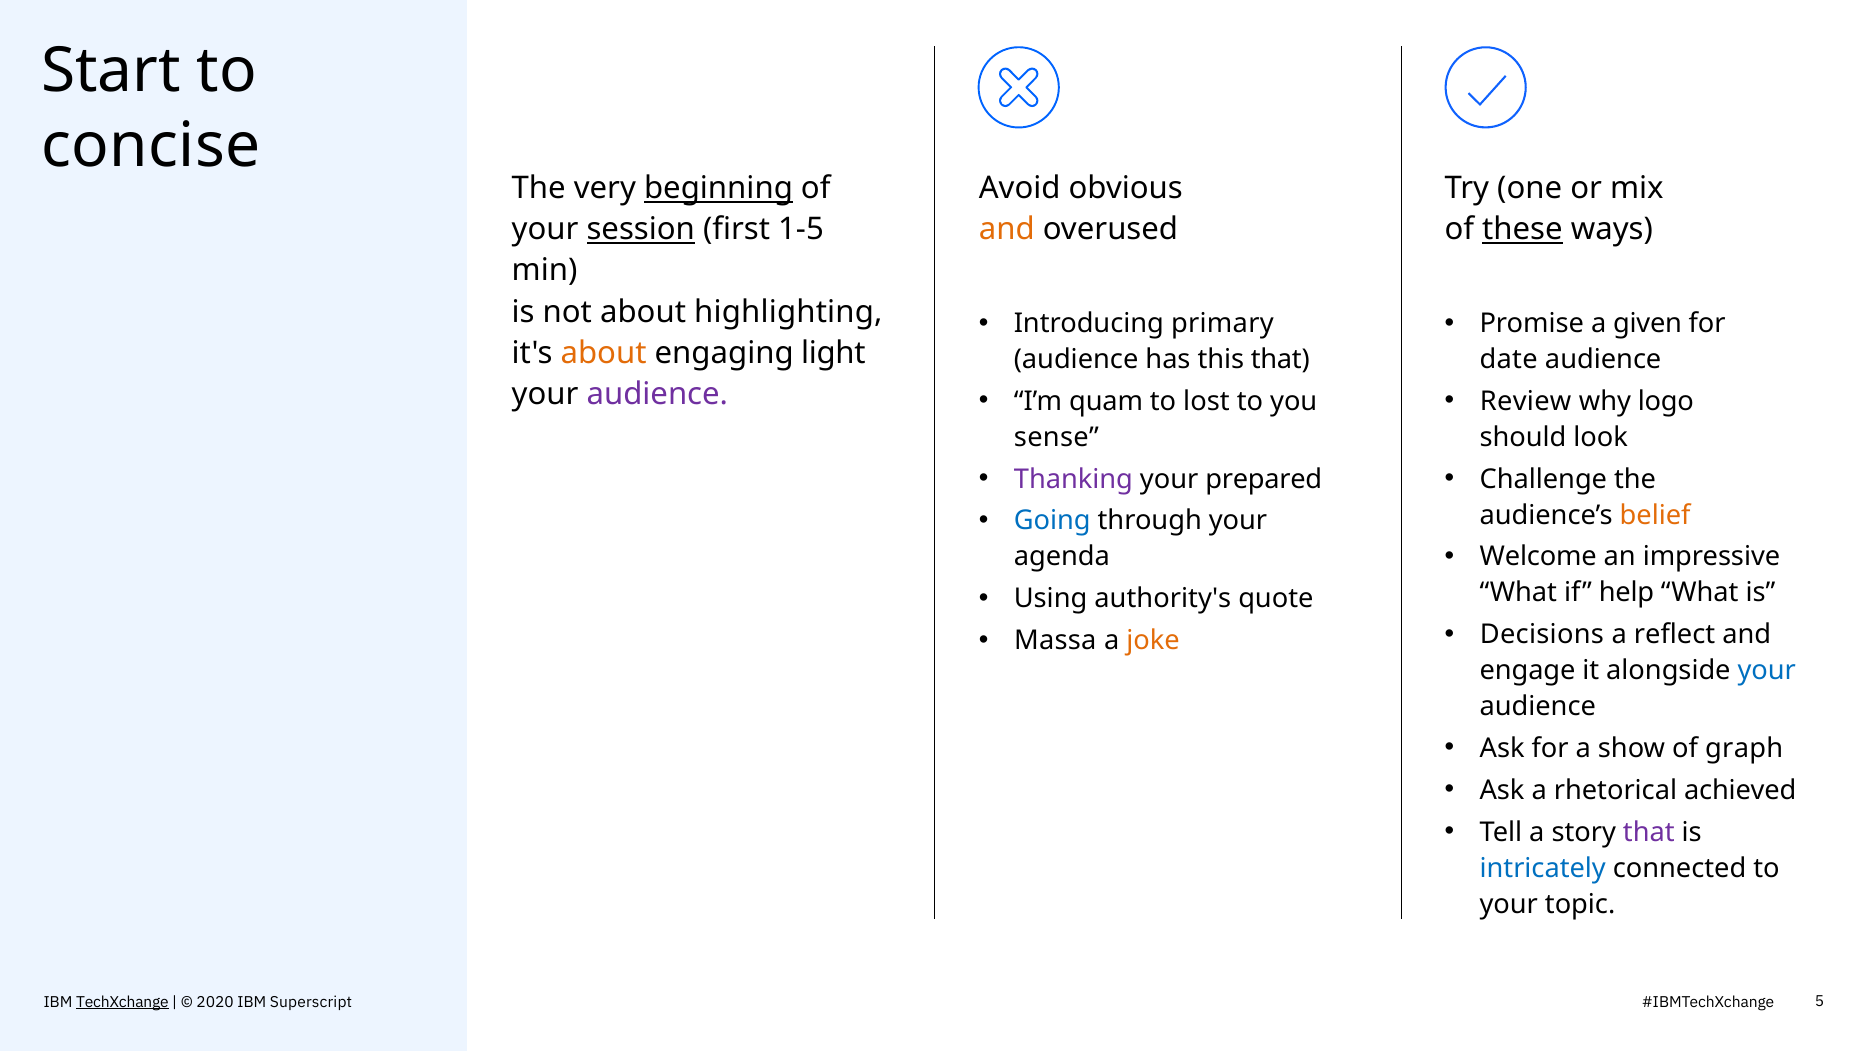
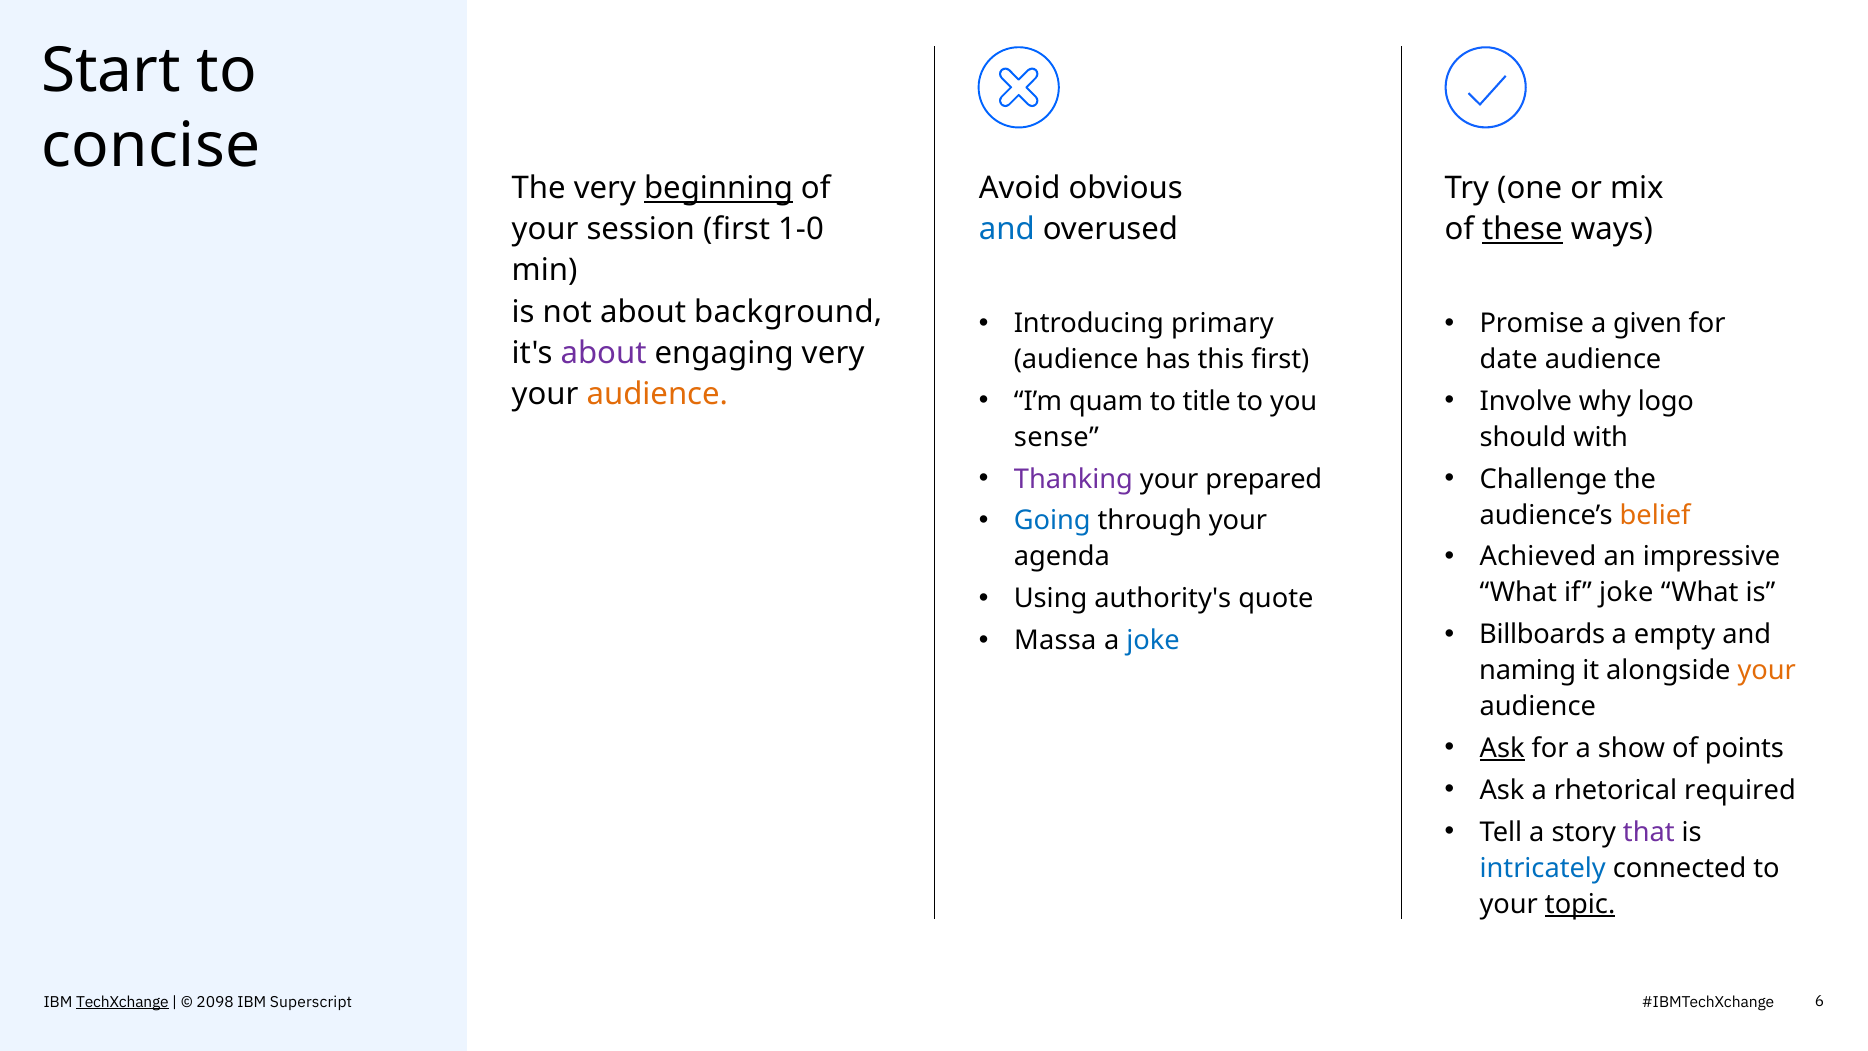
session underline: present -> none
1-5: 1-5 -> 1-0
and at (1007, 229) colour: orange -> blue
highlighting: highlighting -> background
about at (604, 353) colour: orange -> purple
engaging light: light -> very
this that: that -> first
audience at (657, 394) colour: purple -> orange
lost: lost -> title
Review: Review -> Involve
look: look -> with
Welcome: Welcome -> Achieved
if help: help -> joke
Decisions: Decisions -> Billboards
reflect: reflect -> empty
joke at (1153, 640) colour: orange -> blue
engage: engage -> naming
your at (1767, 670) colour: blue -> orange
Ask at (1502, 748) underline: none -> present
graph: graph -> points
achieved: achieved -> required
topic underline: none -> present
5: 5 -> 6
2020: 2020 -> 2098
